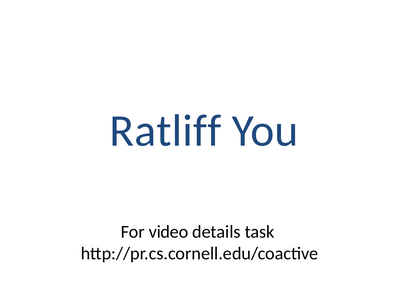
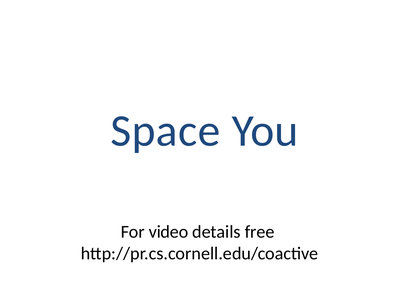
Ratliff: Ratliff -> Space
task: task -> free
